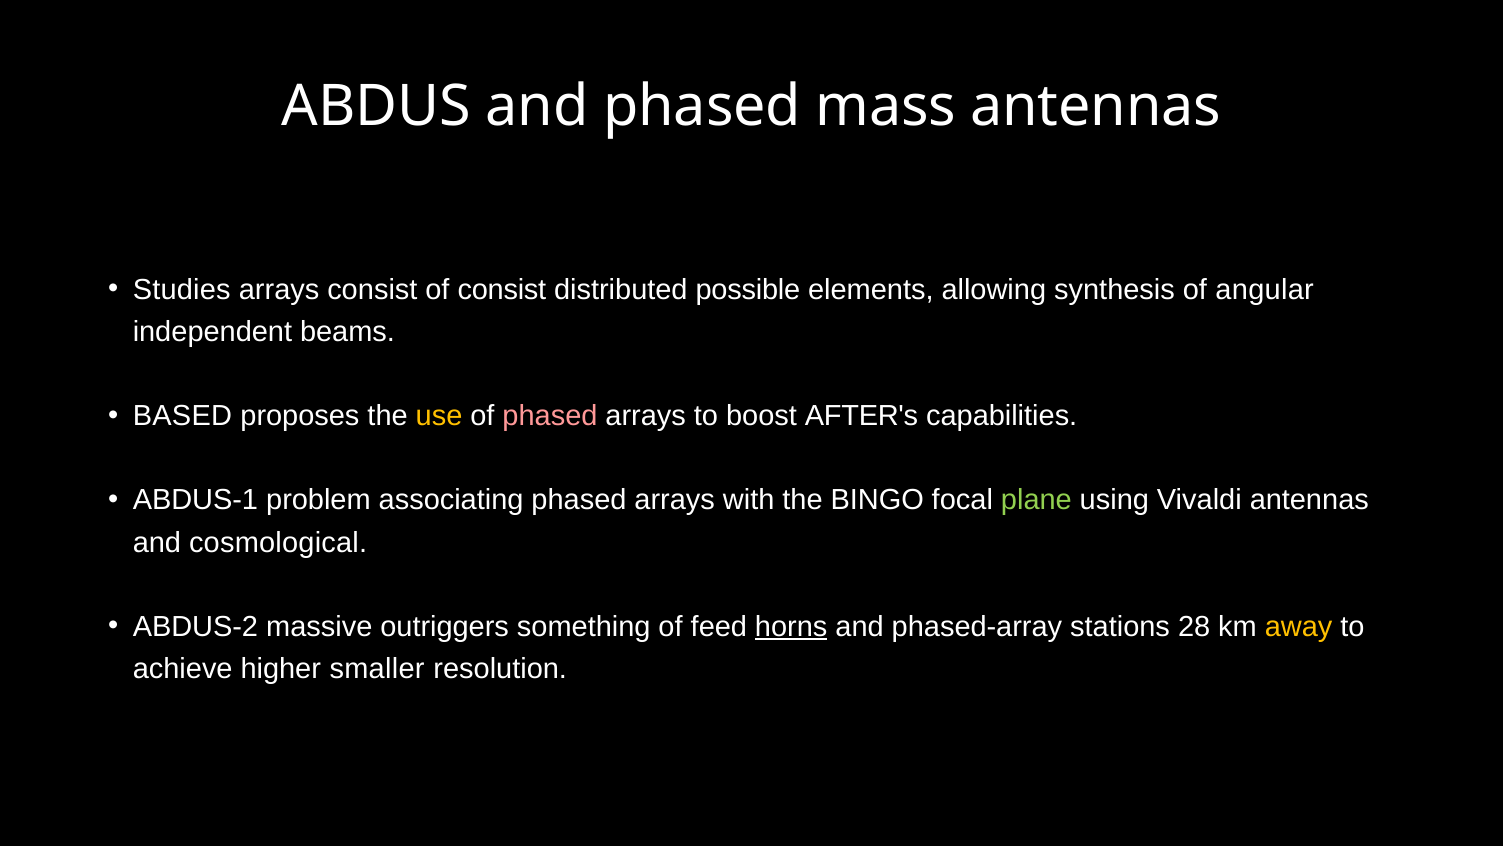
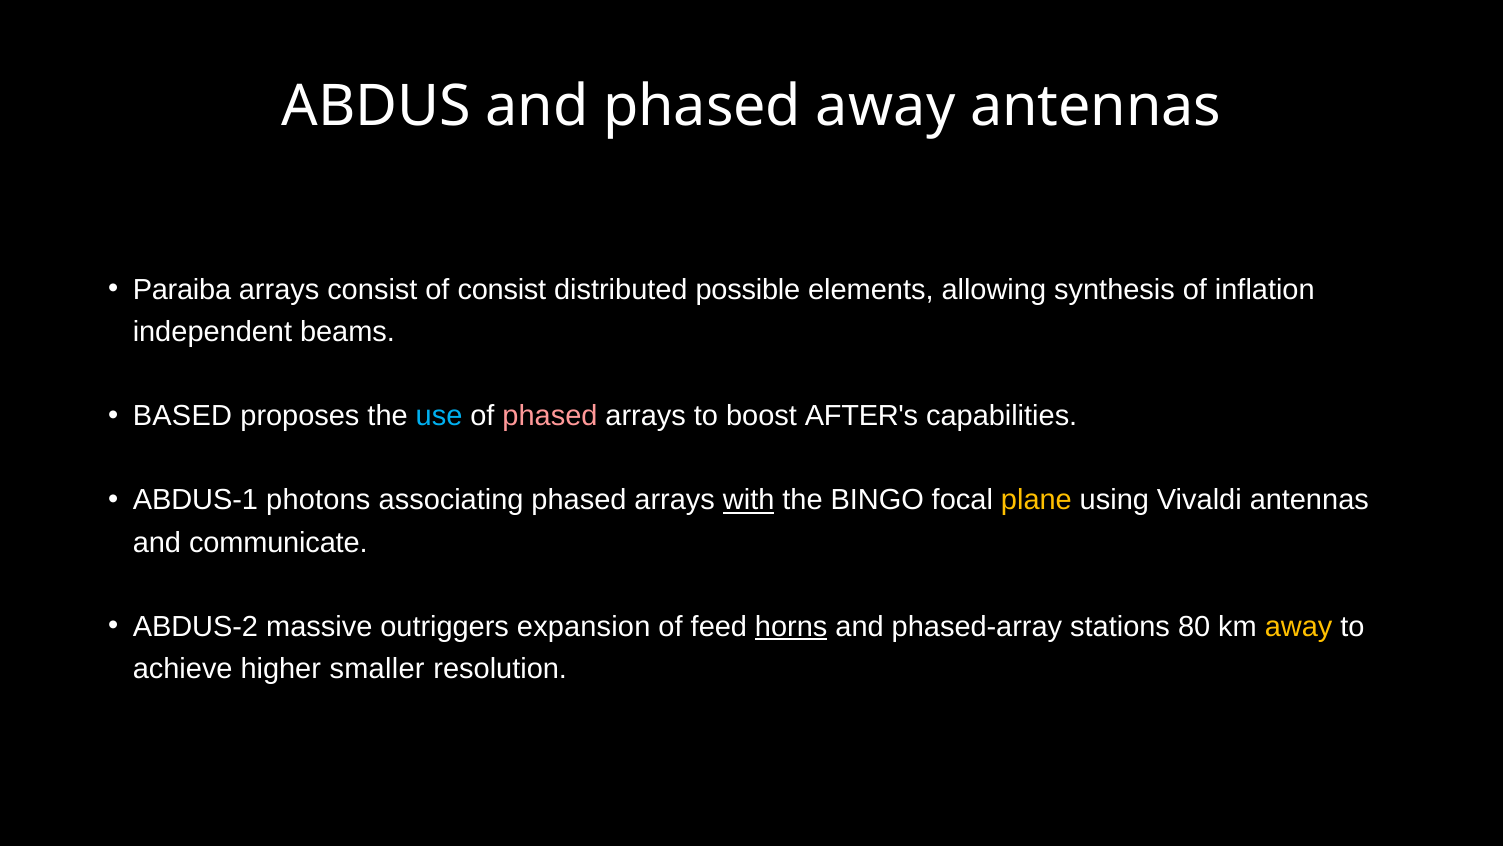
phased mass: mass -> away
Studies: Studies -> Paraiba
angular: angular -> inflation
use colour: yellow -> light blue
problem: problem -> photons
with underline: none -> present
plane colour: light green -> yellow
cosmological: cosmological -> communicate
something: something -> expansion
28: 28 -> 80
